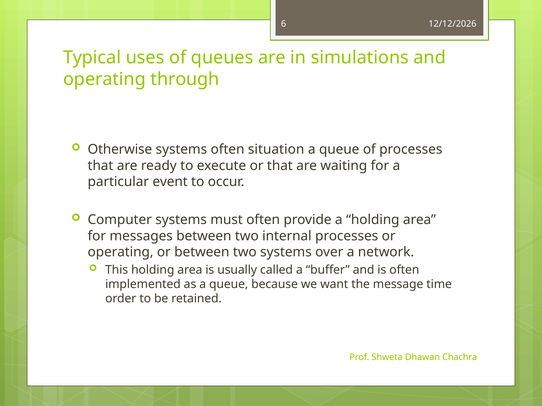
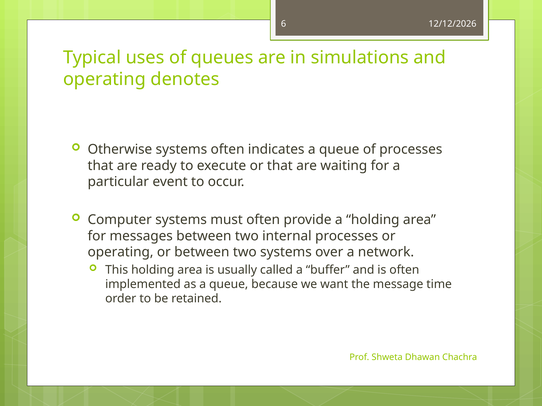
through: through -> denotes
situation: situation -> indicates
